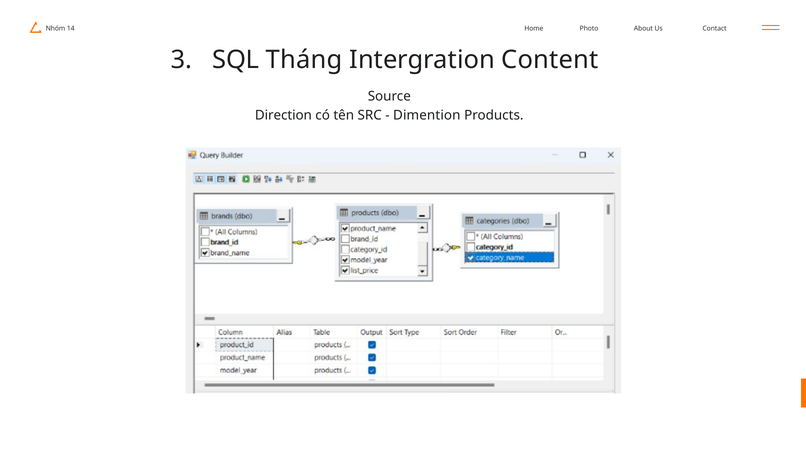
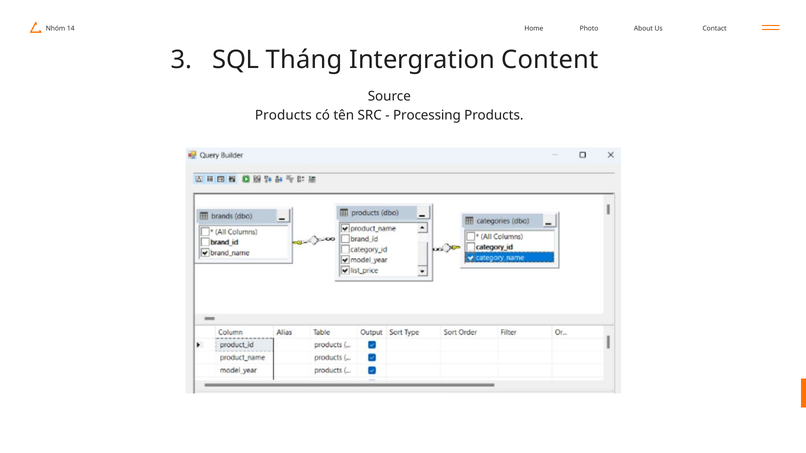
Direction at (283, 115): Direction -> Products
Dimention: Dimention -> Processing
